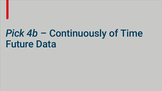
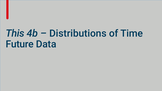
Pick: Pick -> This
Continuously: Continuously -> Distributions
